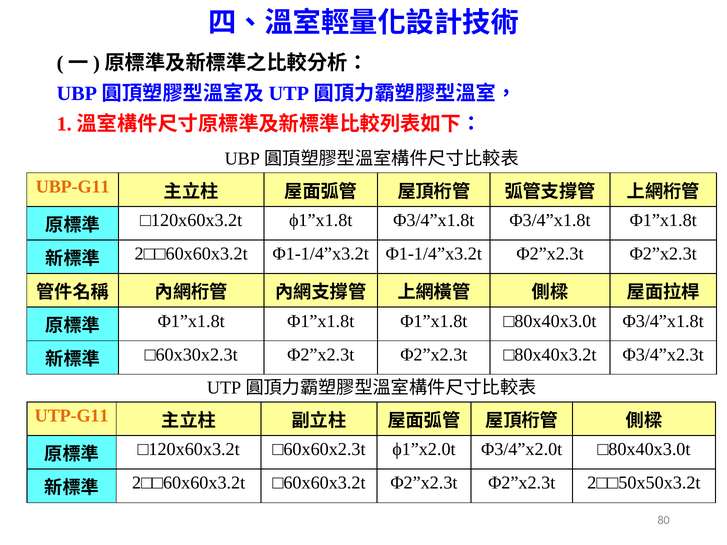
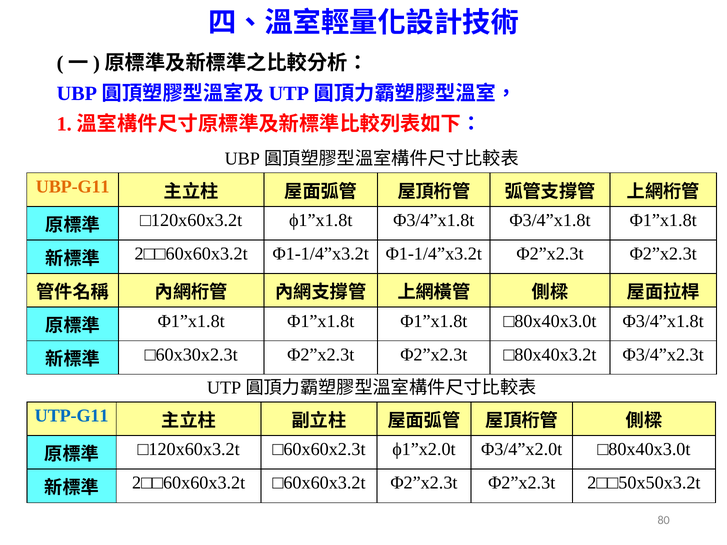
UTP-G11 colour: orange -> blue
